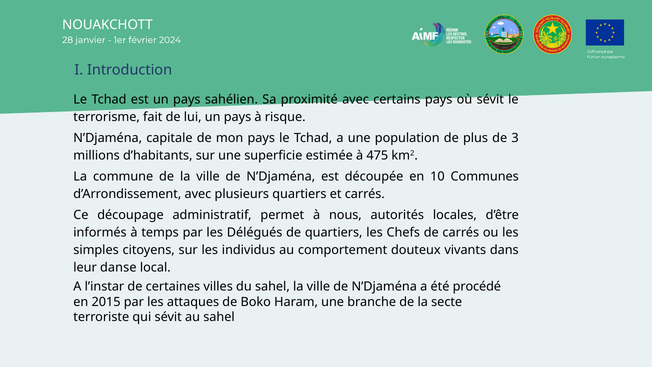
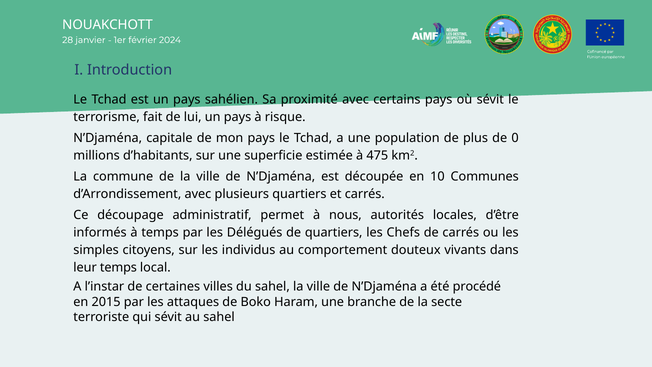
3: 3 -> 0
leur danse: danse -> temps
